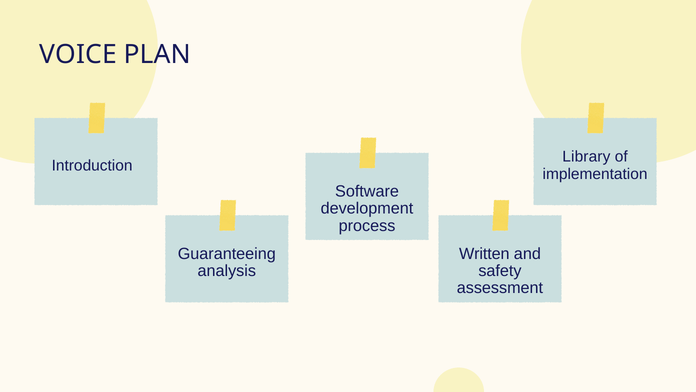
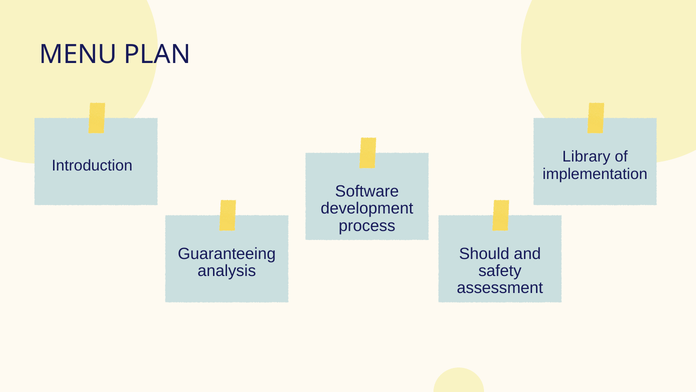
VOICE: VOICE -> MENU
Written: Written -> Should
